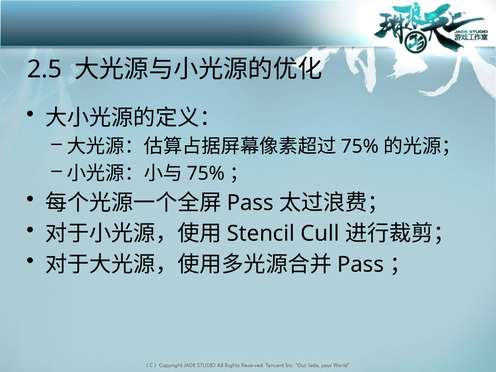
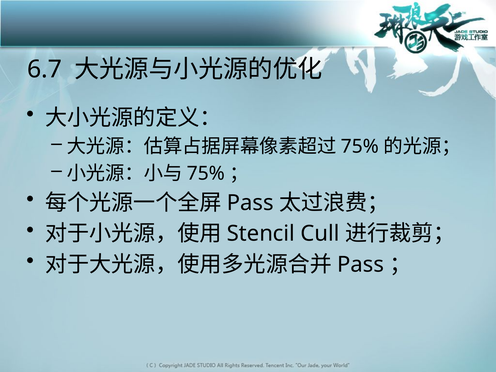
2.5: 2.5 -> 6.7
